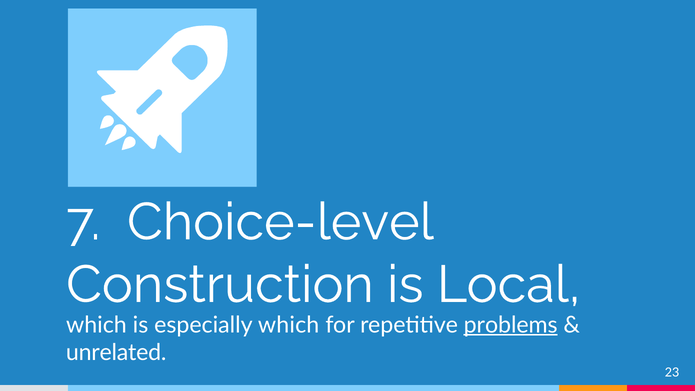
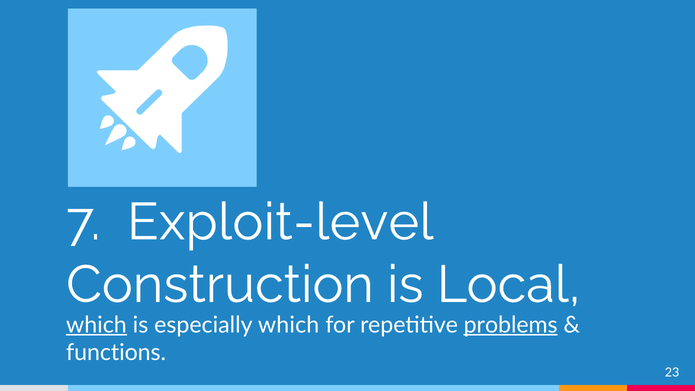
Choice-level: Choice-level -> Exploit-level
which at (96, 325) underline: none -> present
unrelated: unrelated -> functions
